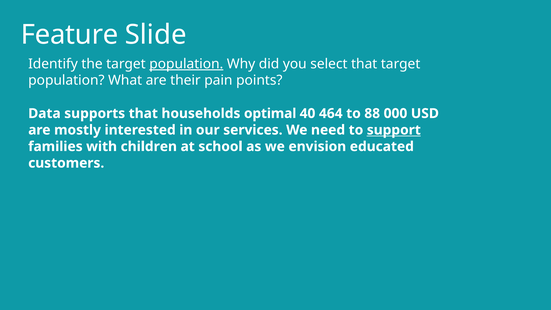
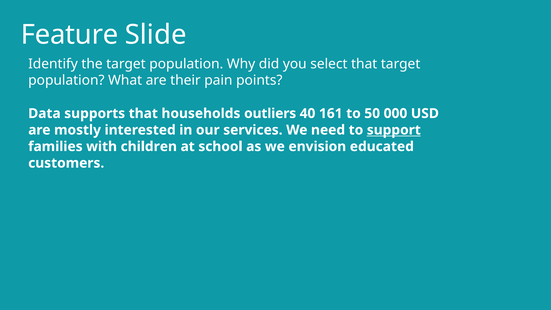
population at (186, 64) underline: present -> none
optimal: optimal -> outliers
464: 464 -> 161
88: 88 -> 50
